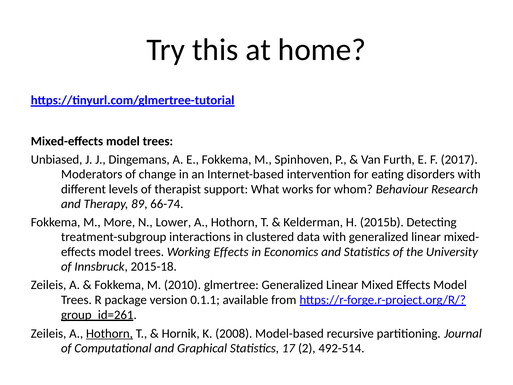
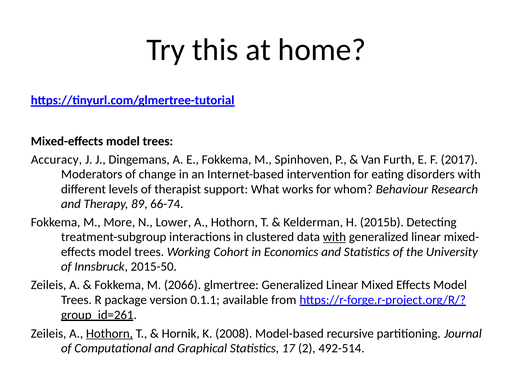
Unbiased: Unbiased -> Accuracy
with at (334, 237) underline: none -> present
Working Effects: Effects -> Cohort
2015-18: 2015-18 -> 2015-50
2010: 2010 -> 2066
